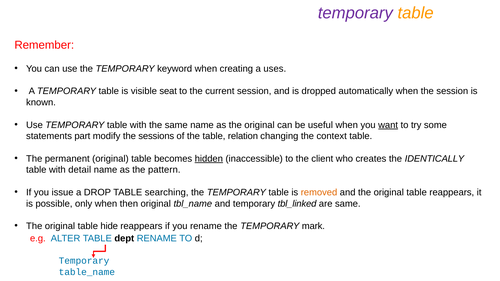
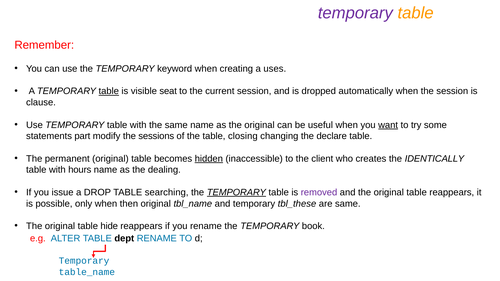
table at (109, 91) underline: none -> present
known: known -> clause
relation: relation -> closing
context: context -> declare
detail: detail -> hours
pattern: pattern -> dealing
TEMPORARY at (236, 193) underline: none -> present
removed colour: orange -> purple
tbl_linked: tbl_linked -> tbl_these
mark: mark -> book
